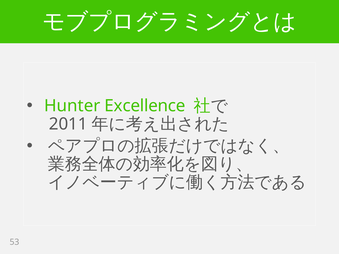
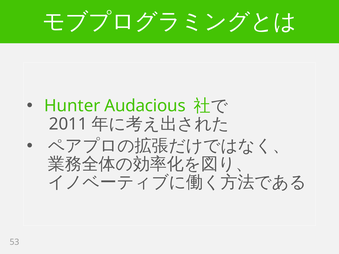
Excellence: Excellence -> Audacious
